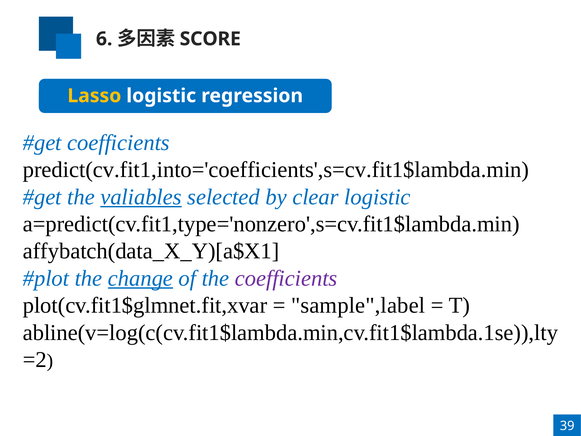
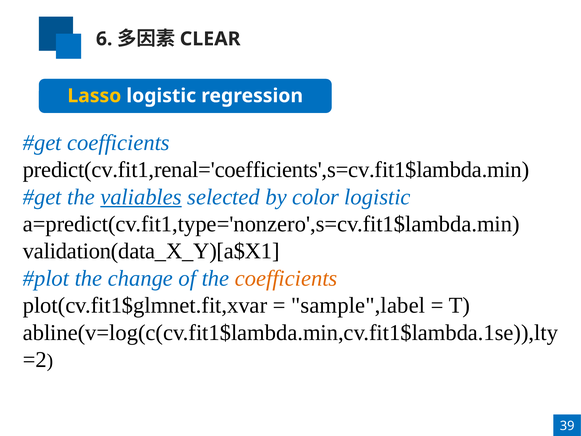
SCORE: SCORE -> CLEAR
predict(cv.fit1,into='coefficients',s=cv.fit1$lambda.min: predict(cv.fit1,into='coefficients',s=cv.fit1$lambda.min -> predict(cv.fit1,renal='coefficients',s=cv.fit1$lambda.min
clear: clear -> color
affybatch(data_X_Y)[a$X1: affybatch(data_X_Y)[a$X1 -> validation(data_X_Y)[a$X1
change underline: present -> none
coefficients at (286, 278) colour: purple -> orange
